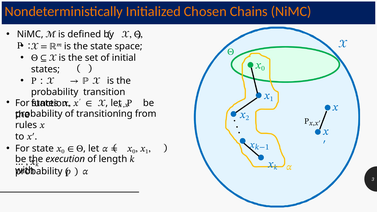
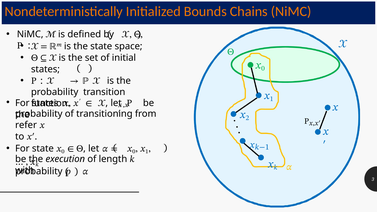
Chosen: Chosen -> Bounds
rules: rules -> refer
